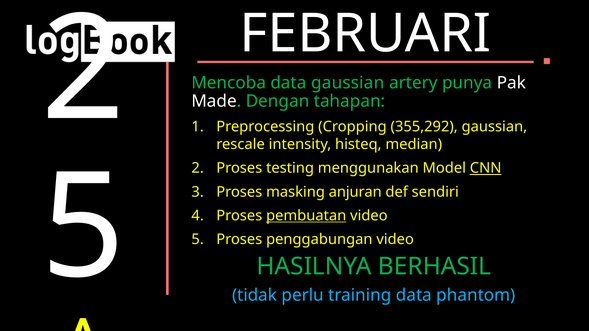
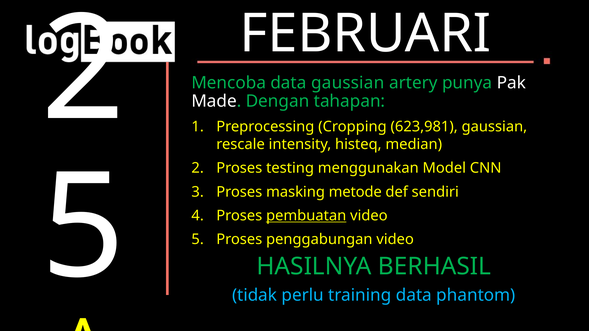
355,292: 355,292 -> 623,981
CNN underline: present -> none
anjuran: anjuran -> metode
